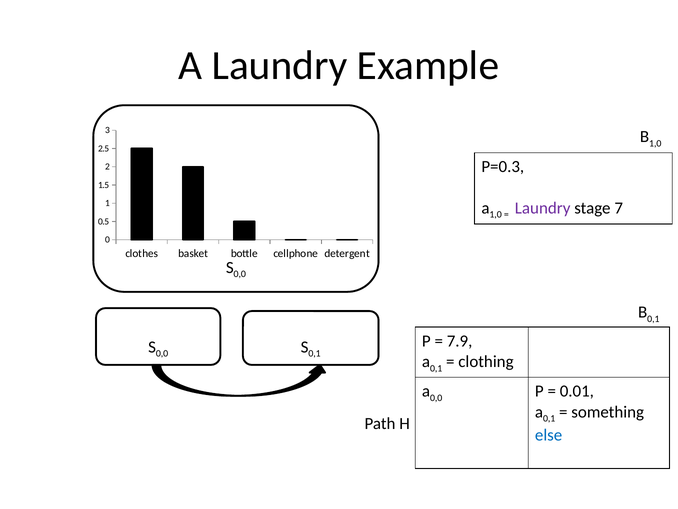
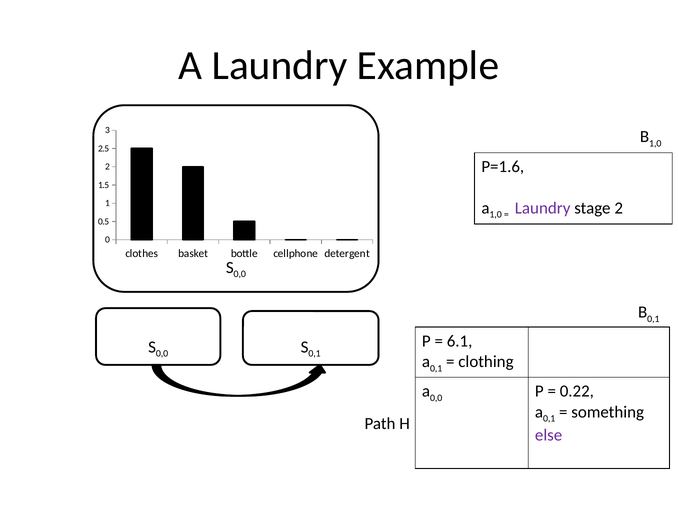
P=0.3: P=0.3 -> P=1.6
stage 7: 7 -> 2
7.9: 7.9 -> 6.1
0.01: 0.01 -> 0.22
else colour: blue -> purple
